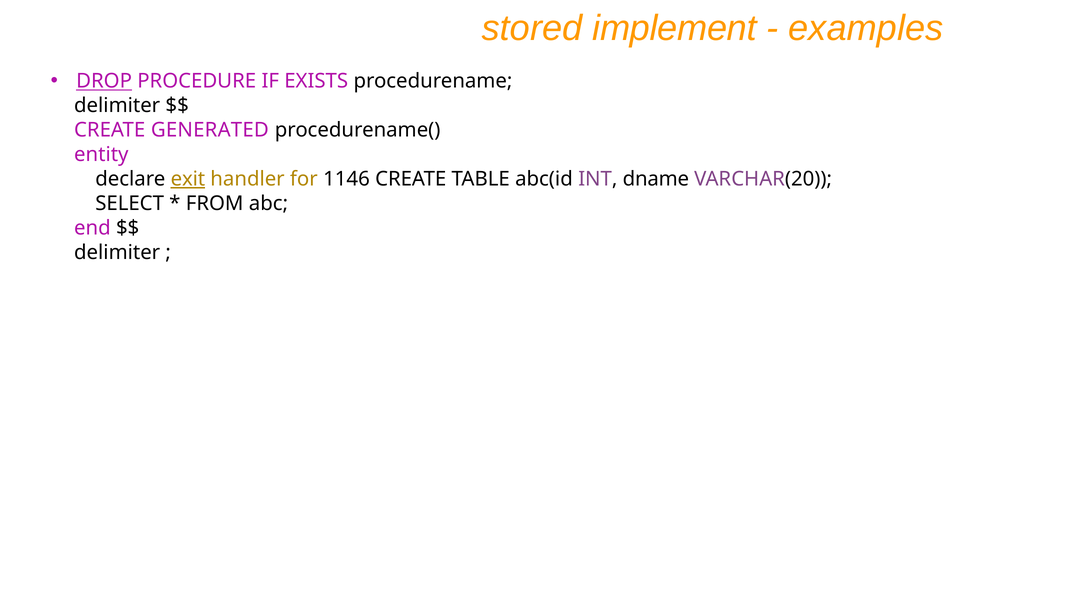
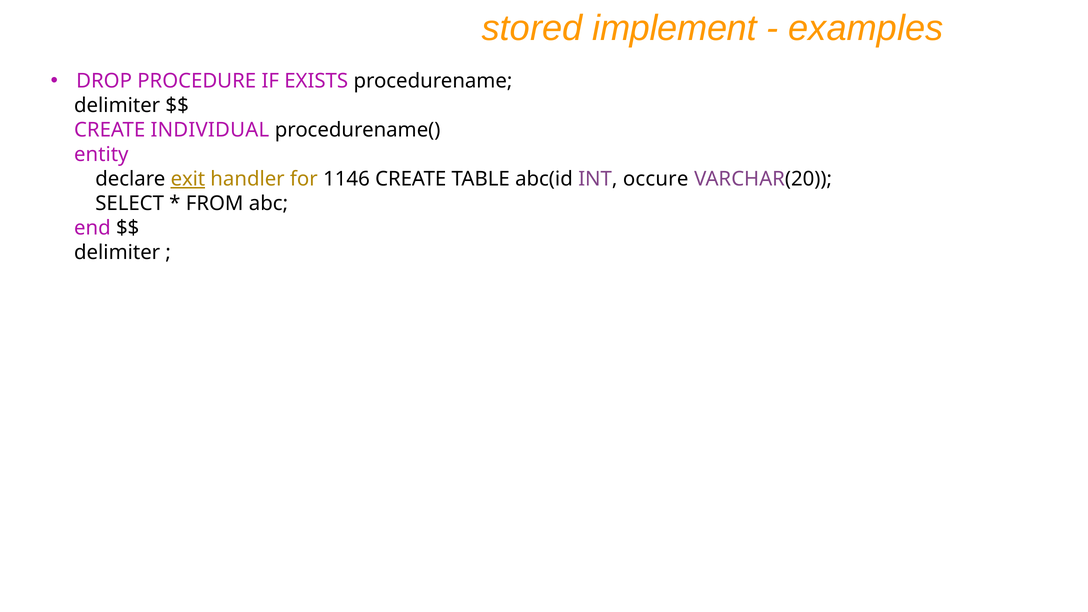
DROP underline: present -> none
GENERATED: GENERATED -> INDIVIDUAL
dname: dname -> occure
